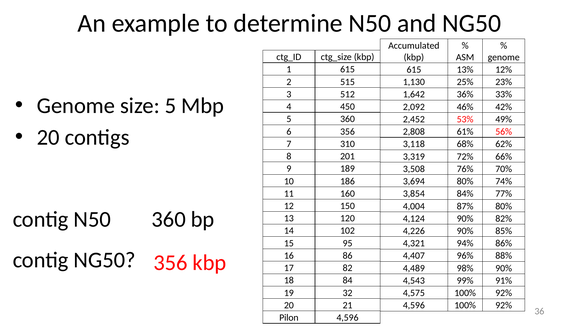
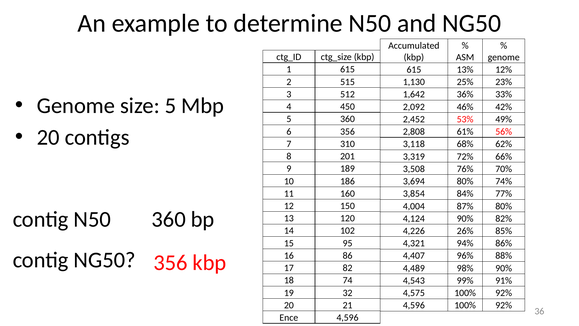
4,226 90%: 90% -> 26%
84: 84 -> 74
Pilon: Pilon -> Ence
